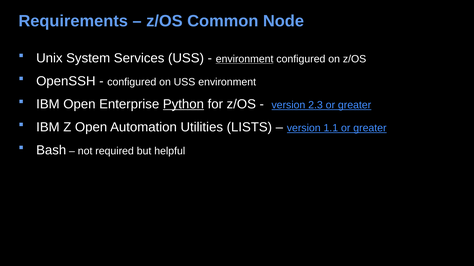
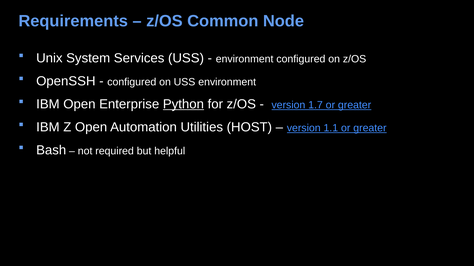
environment at (245, 59) underline: present -> none
2.3: 2.3 -> 1.7
LISTS: LISTS -> HOST
